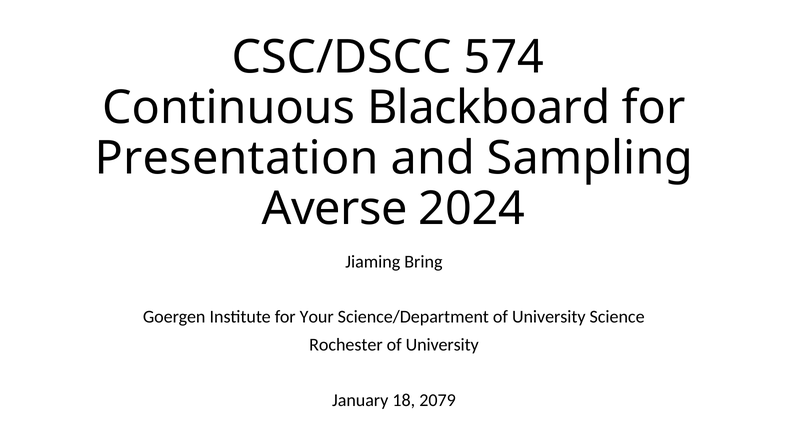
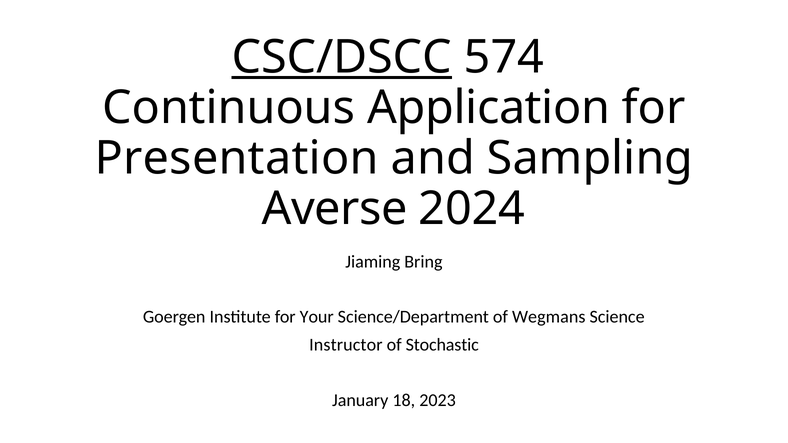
CSC/DSCC underline: none -> present
Blackboard: Blackboard -> Application
Science/Department of University: University -> Wegmans
Rochester: Rochester -> Instructor
University at (442, 345): University -> Stochastic
2079: 2079 -> 2023
